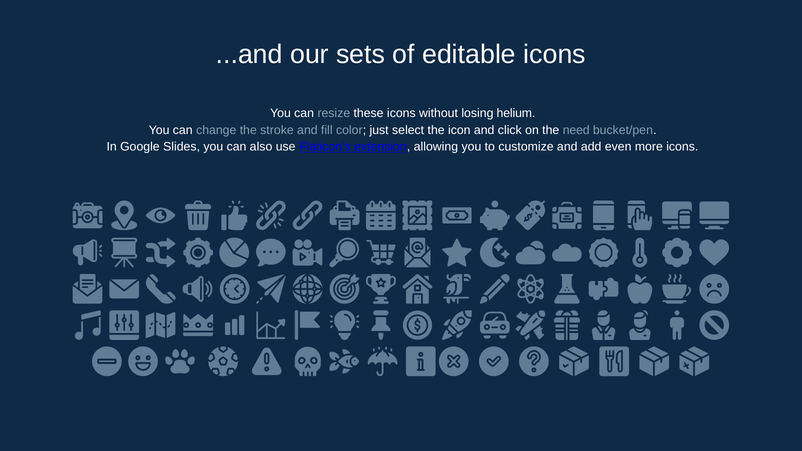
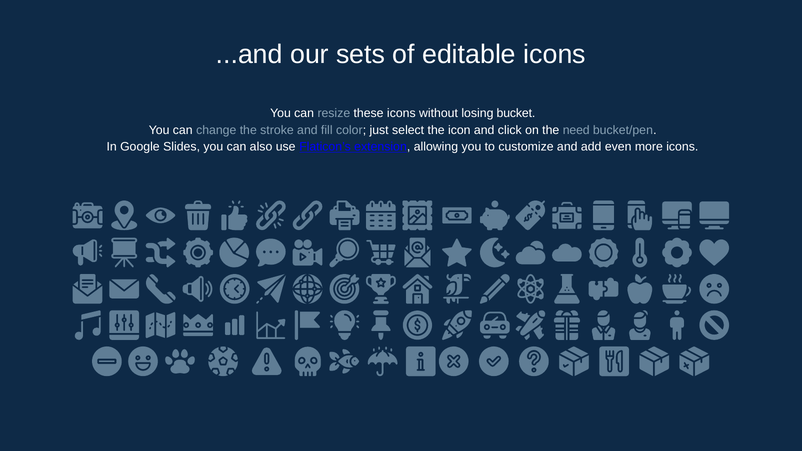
helium: helium -> bucket
